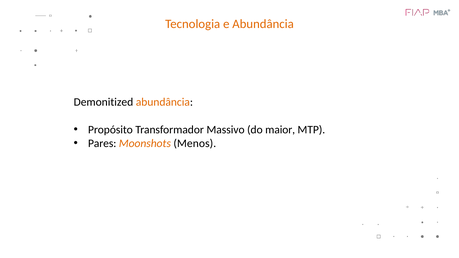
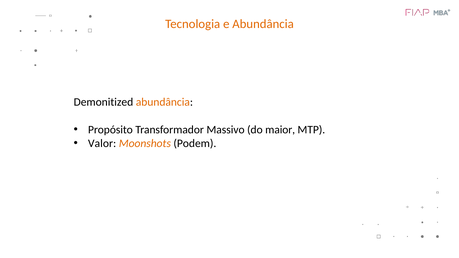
Pares: Pares -> Valor
Menos: Menos -> Podem
